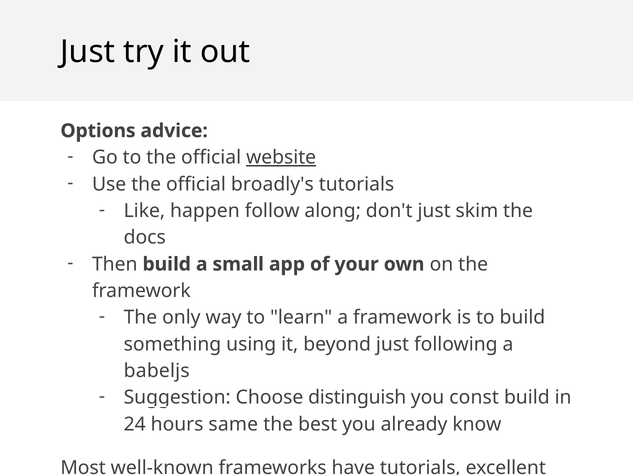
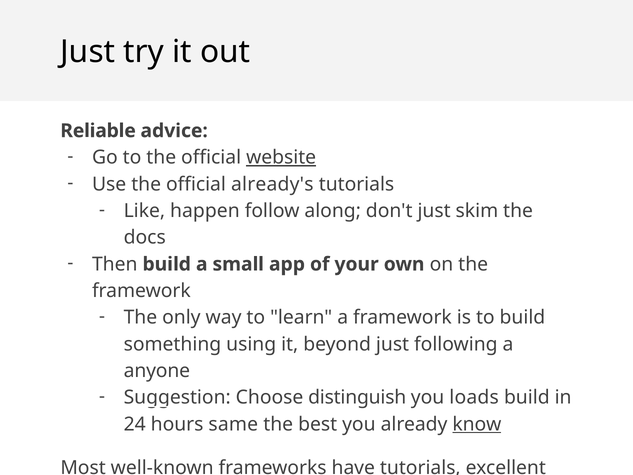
Options: Options -> Reliable
broadly's: broadly's -> already's
babeljs: babeljs -> anyone
const: const -> loads
know underline: none -> present
